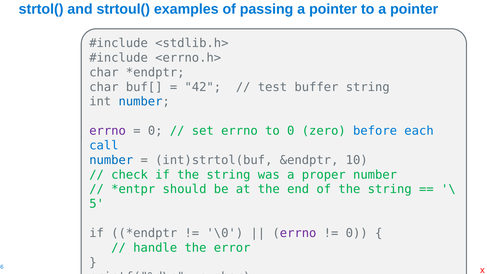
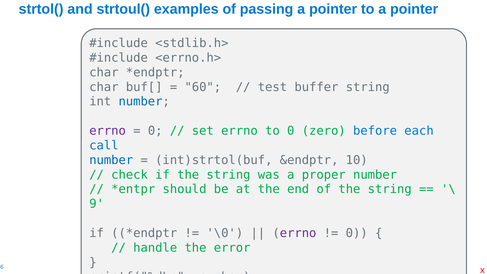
42: 42 -> 60
5: 5 -> 9
